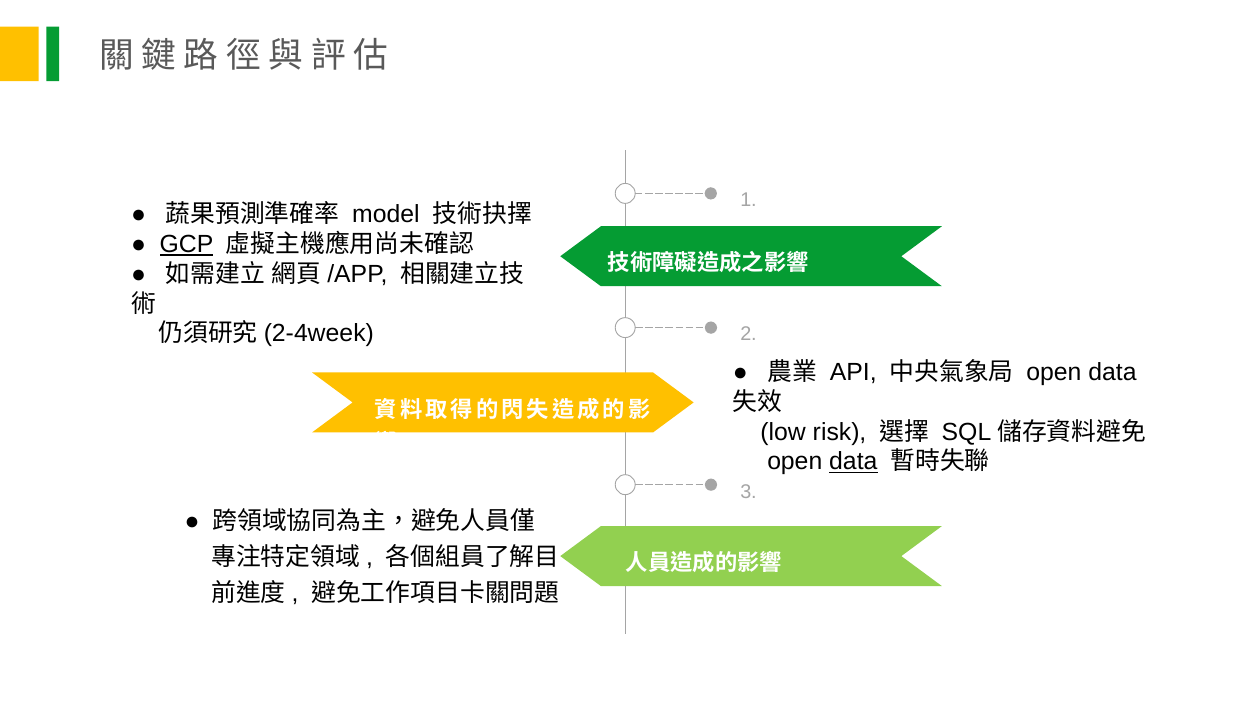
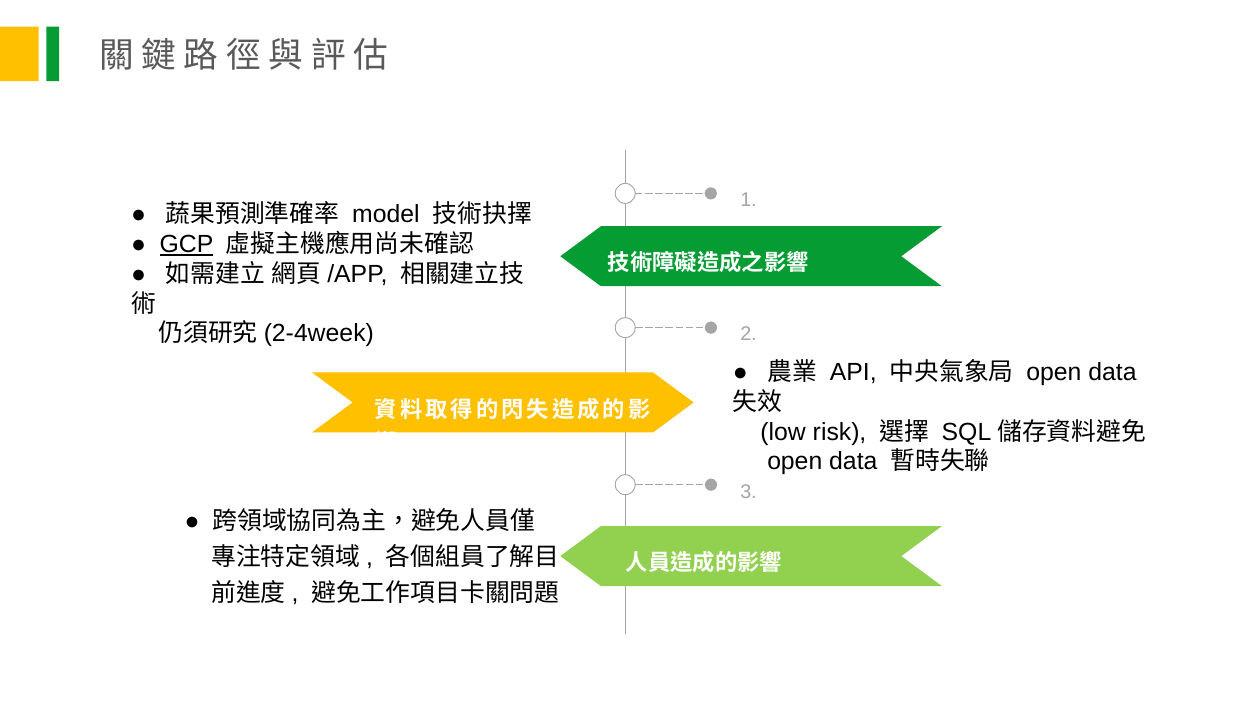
data at (853, 461) underline: present -> none
